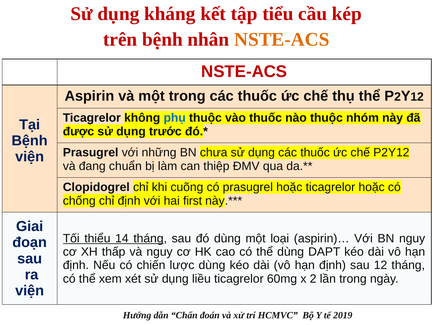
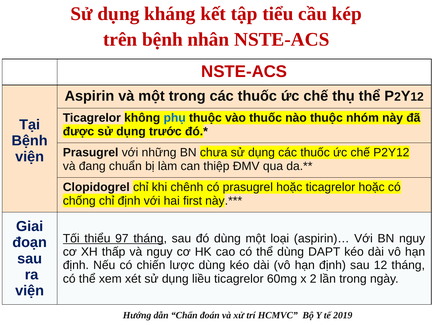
NSTE-ACS at (282, 39) colour: orange -> red
cuõng: cuõng -> chênh
14: 14 -> 97
